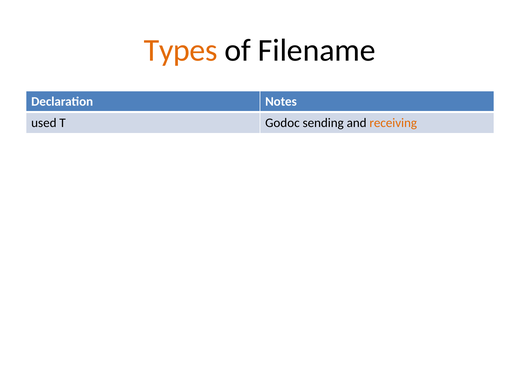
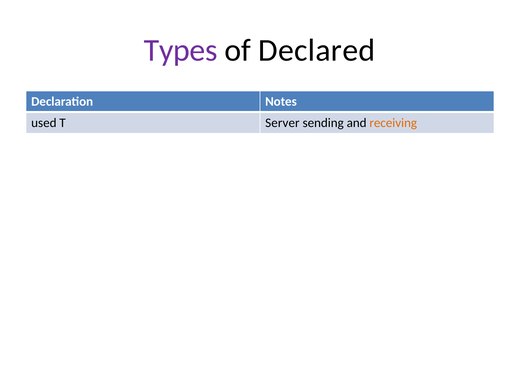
Types colour: orange -> purple
Filename: Filename -> Declared
Godoc: Godoc -> Server
